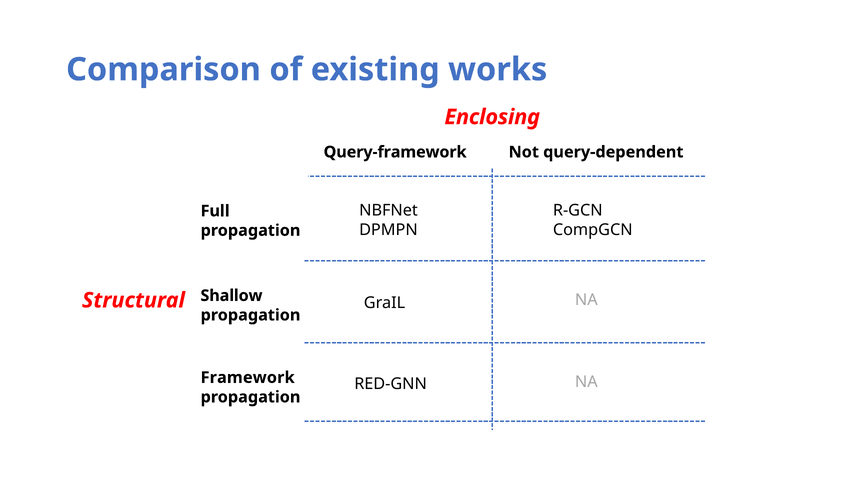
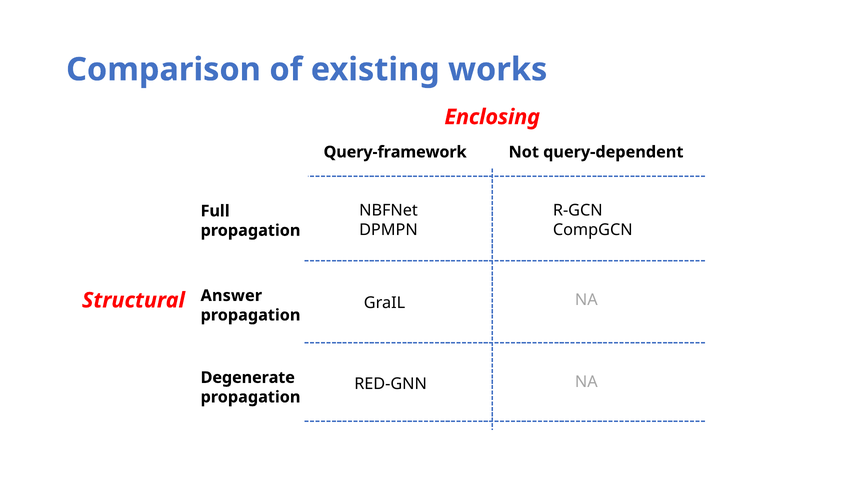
Shallow: Shallow -> Answer
Framework: Framework -> Degenerate
